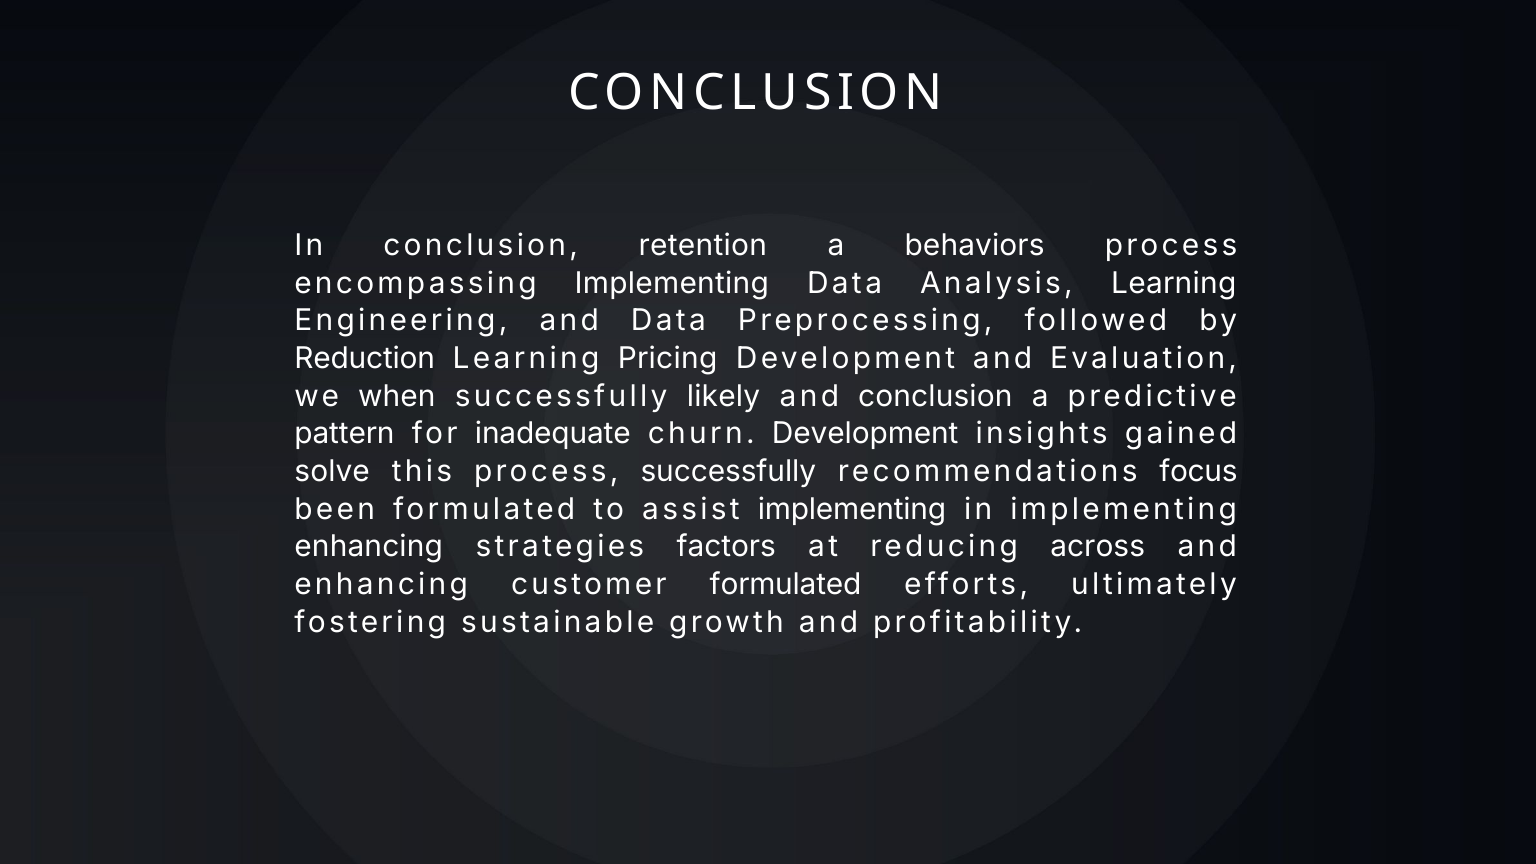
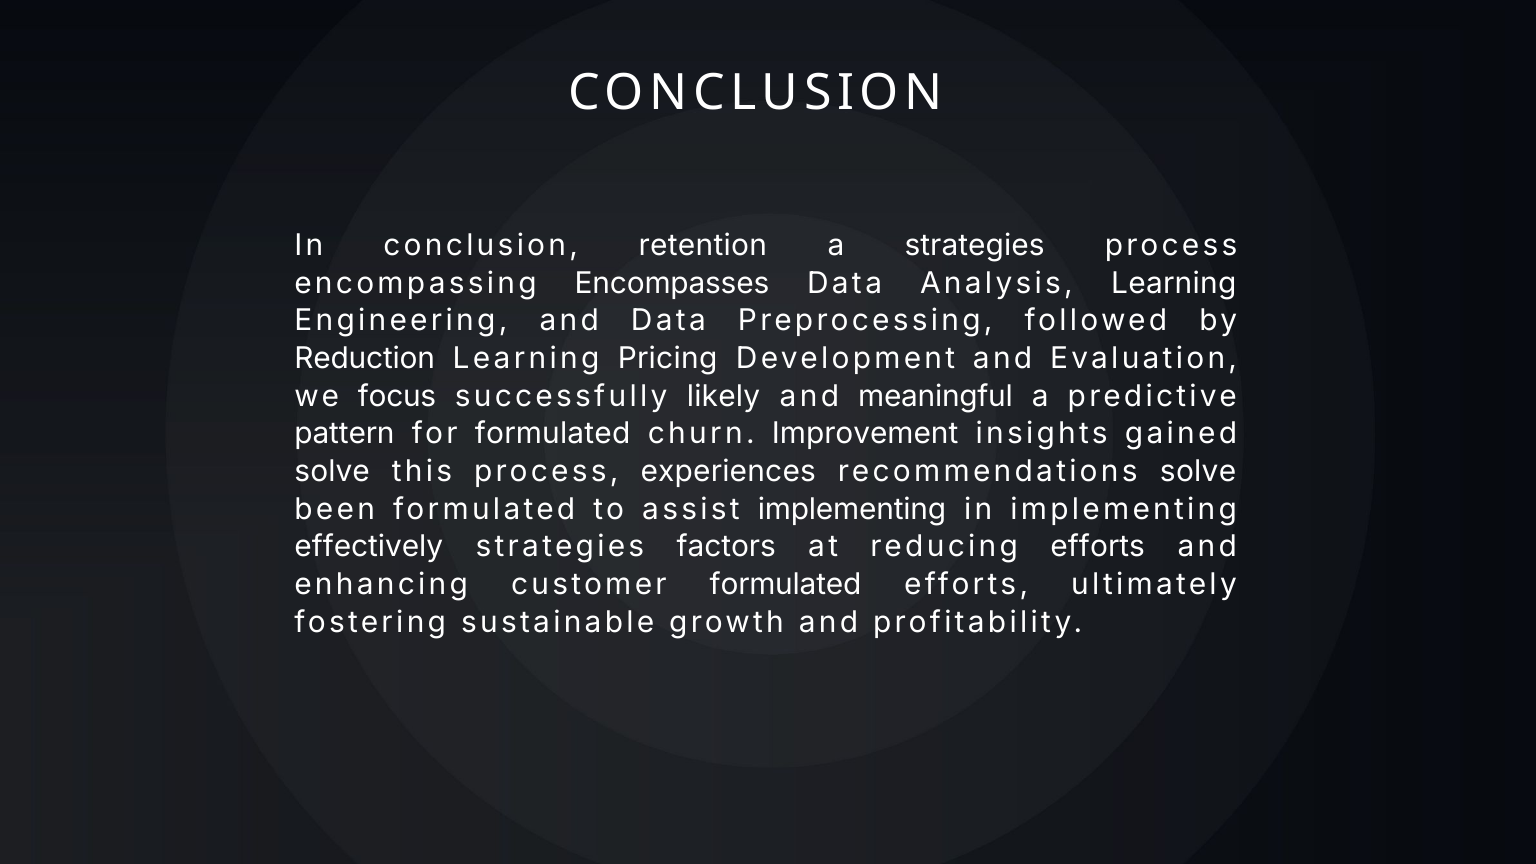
a behaviors: behaviors -> strategies
encompassing Implementing: Implementing -> Encompasses
when: when -> focus
and conclusion: conclusion -> meaningful
for inadequate: inadequate -> formulated
churn Development: Development -> Improvement
process successfully: successfully -> experiences
recommendations focus: focus -> solve
enhancing at (369, 547): enhancing -> effectively
reducing across: across -> efforts
